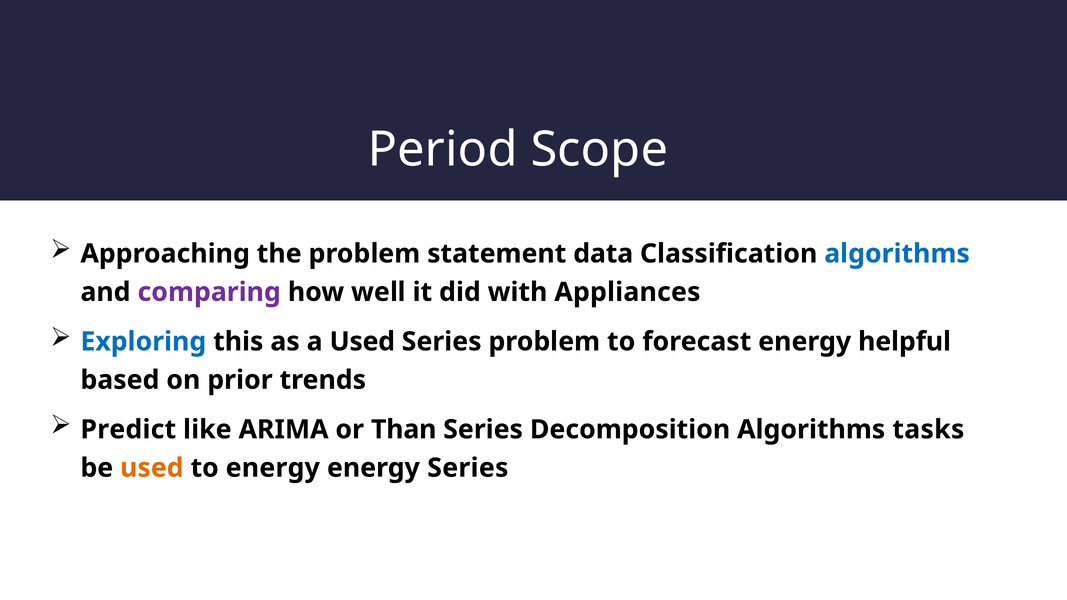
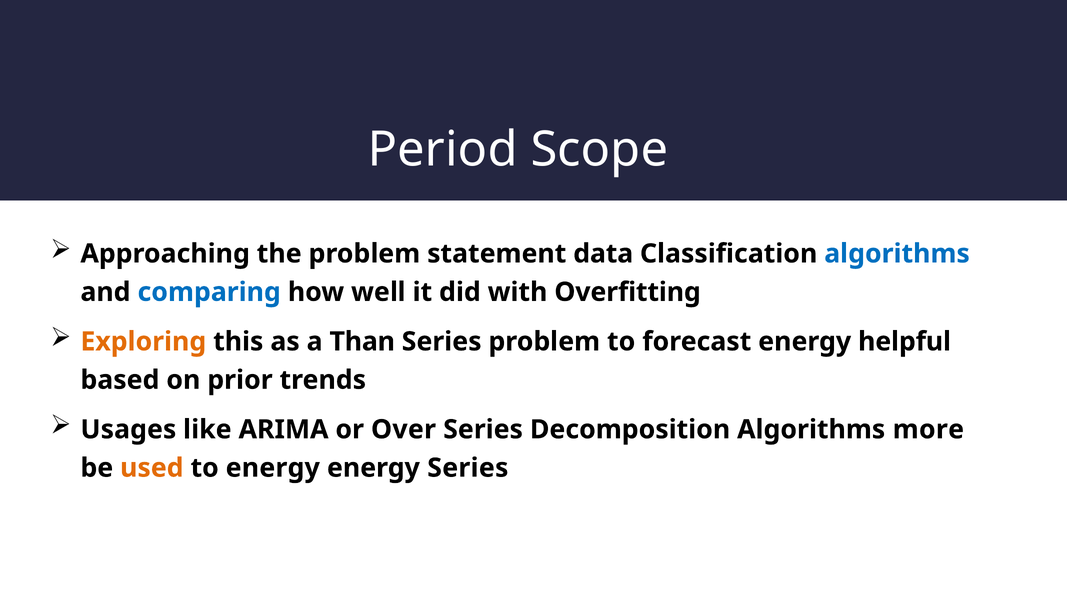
comparing colour: purple -> blue
Appliances: Appliances -> Overfitting
Exploring colour: blue -> orange
a Used: Used -> Than
Predict: Predict -> Usages
Than: Than -> Over
tasks: tasks -> more
